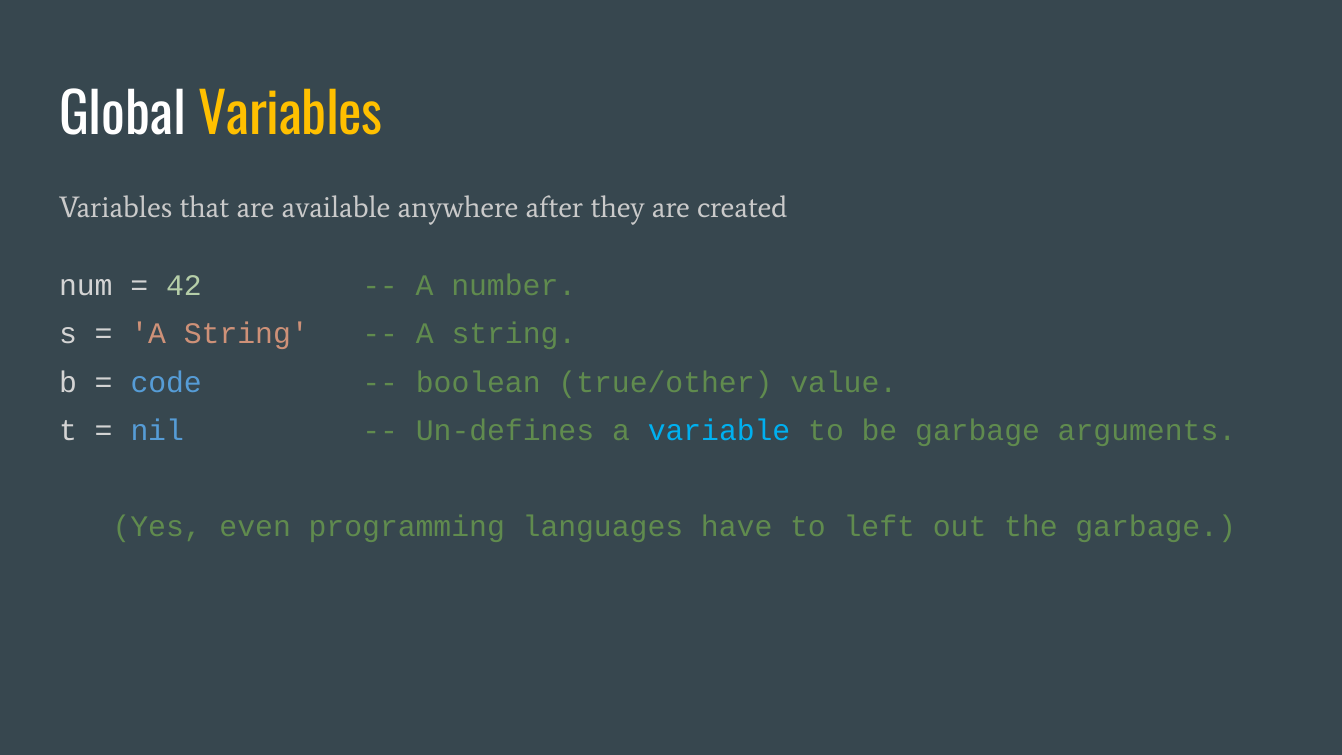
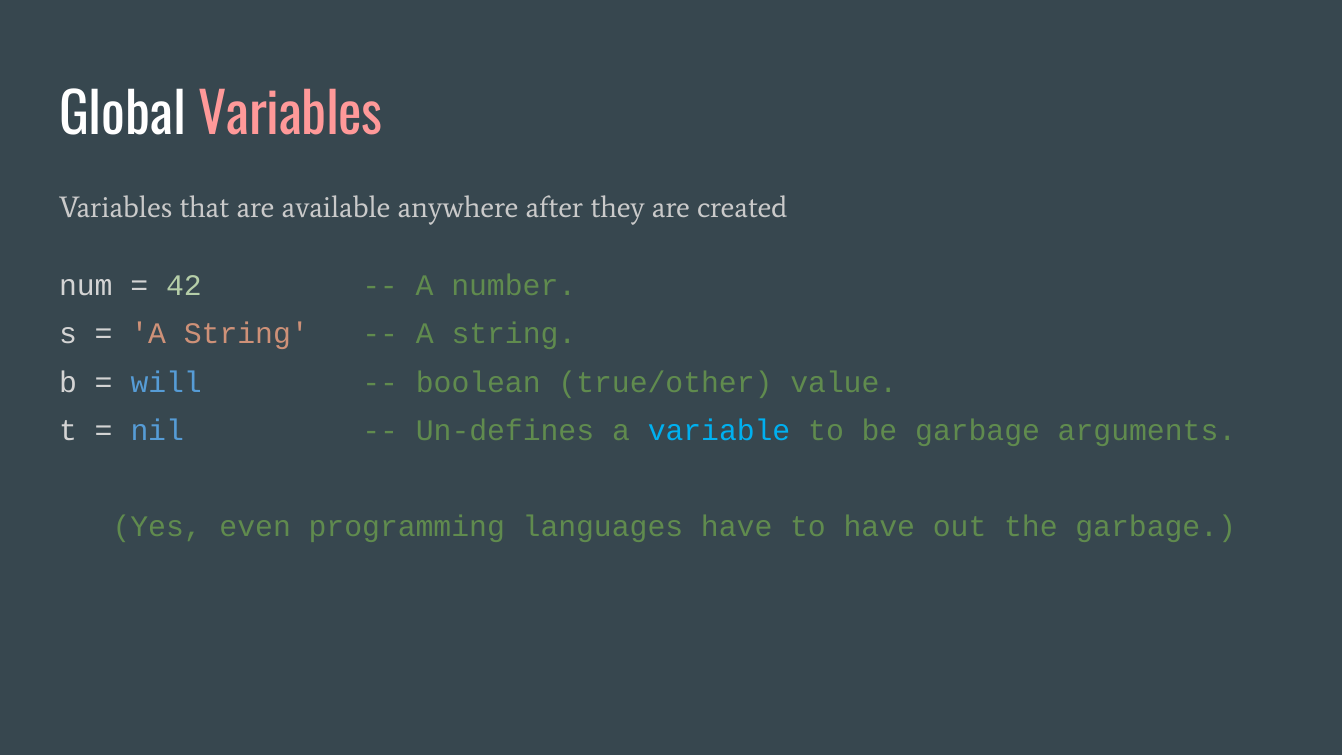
Variables at (291, 116) colour: yellow -> pink
code: code -> will
to left: left -> have
